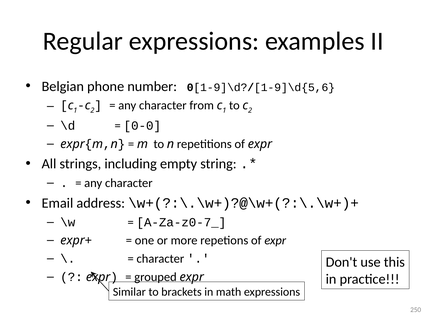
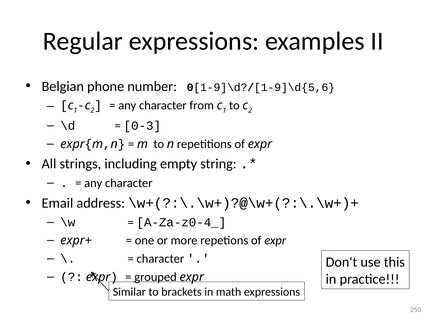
0-0: 0-0 -> 0-3
A-Za-z0-7_: A-Za-z0-7_ -> A-Za-z0-4_
